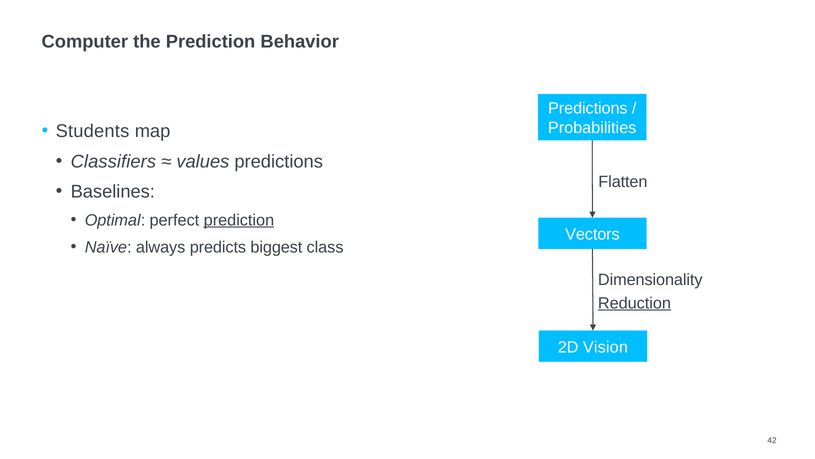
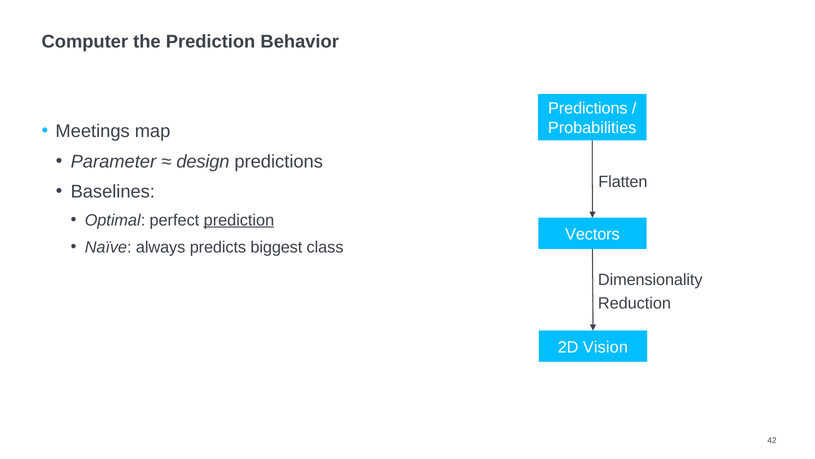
Students: Students -> Meetings
Classifiers: Classifiers -> Parameter
values: values -> design
Reduction underline: present -> none
